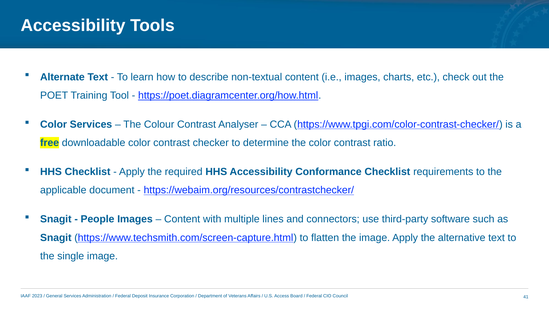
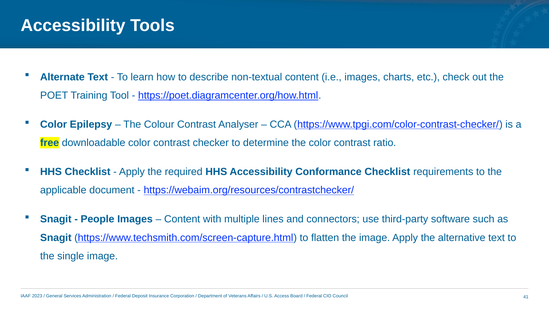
Color Services: Services -> Epilepsy
